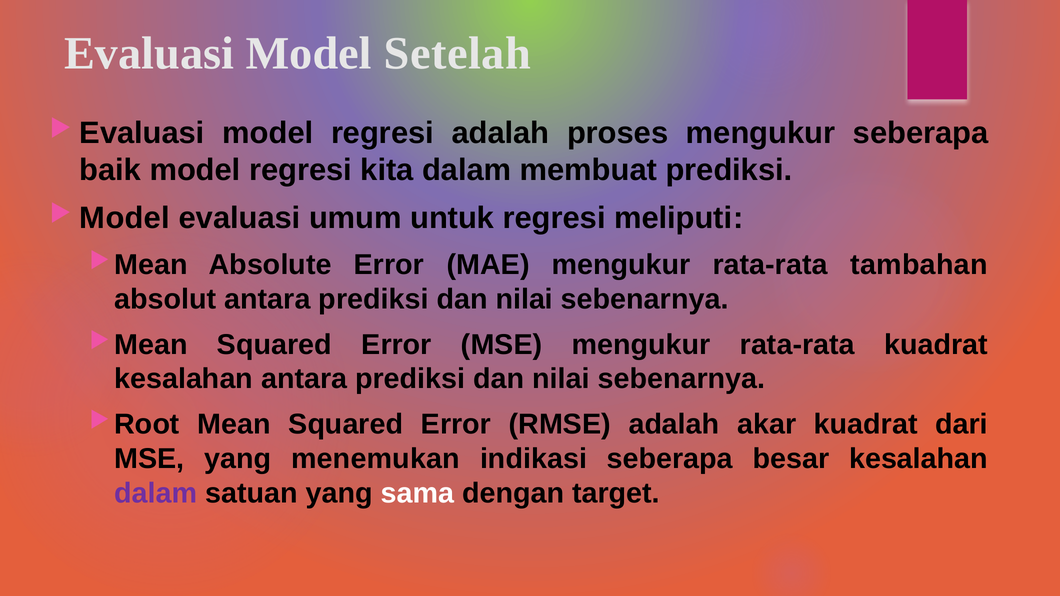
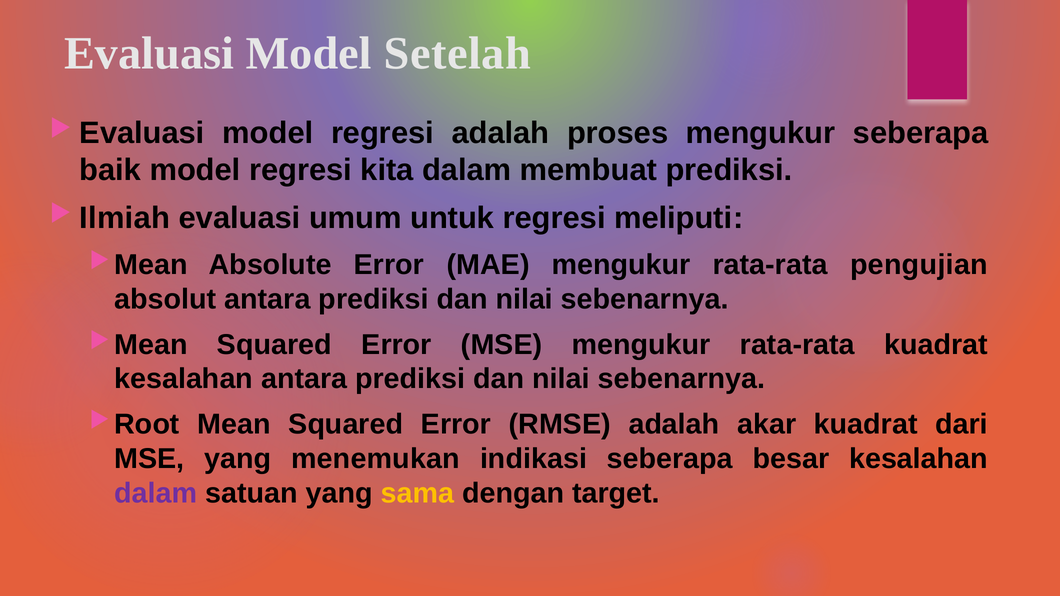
Model at (125, 218): Model -> Ilmiah
tambahan: tambahan -> pengujian
sama colour: white -> yellow
